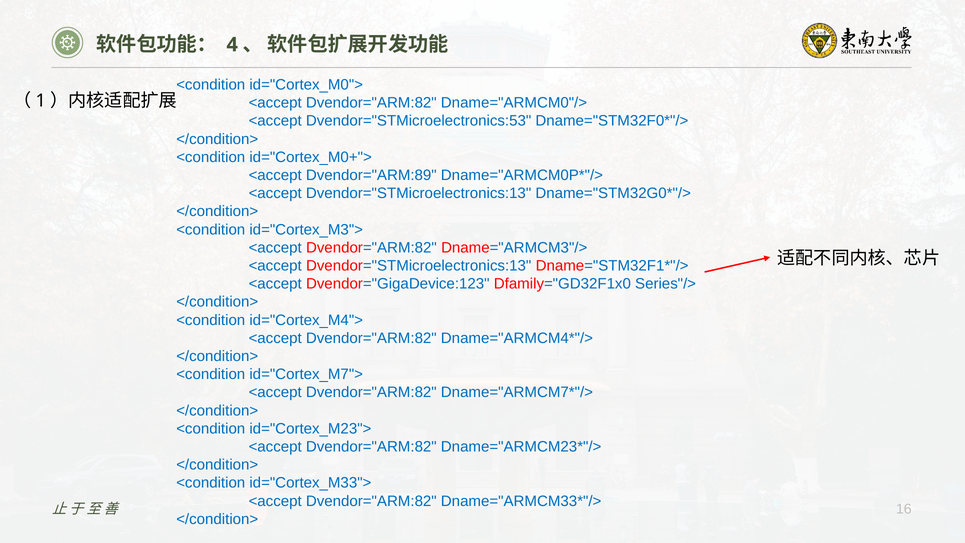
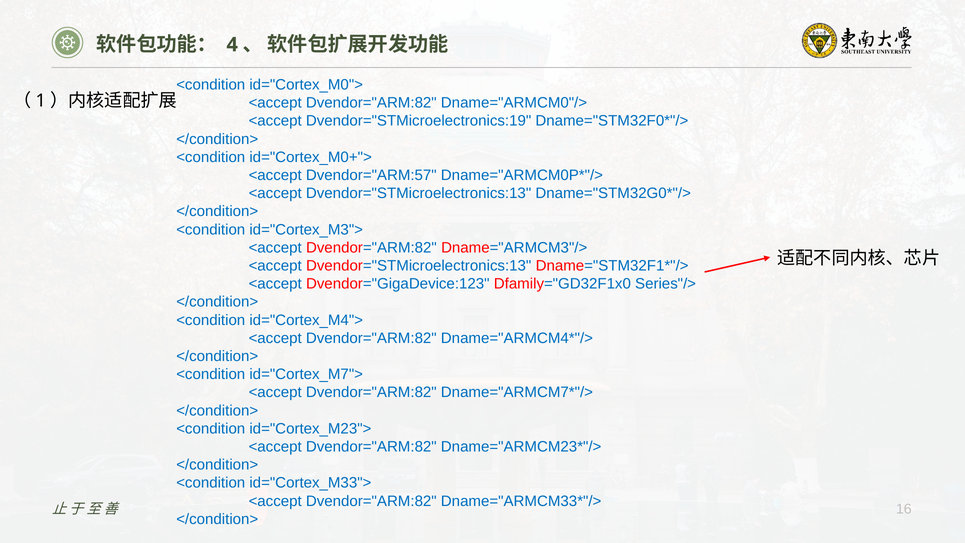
Dvendor="STMicroelectronics:53: Dvendor="STMicroelectronics:53 -> Dvendor="STMicroelectronics:19
Dvendor="ARM:89: Dvendor="ARM:89 -> Dvendor="ARM:57
